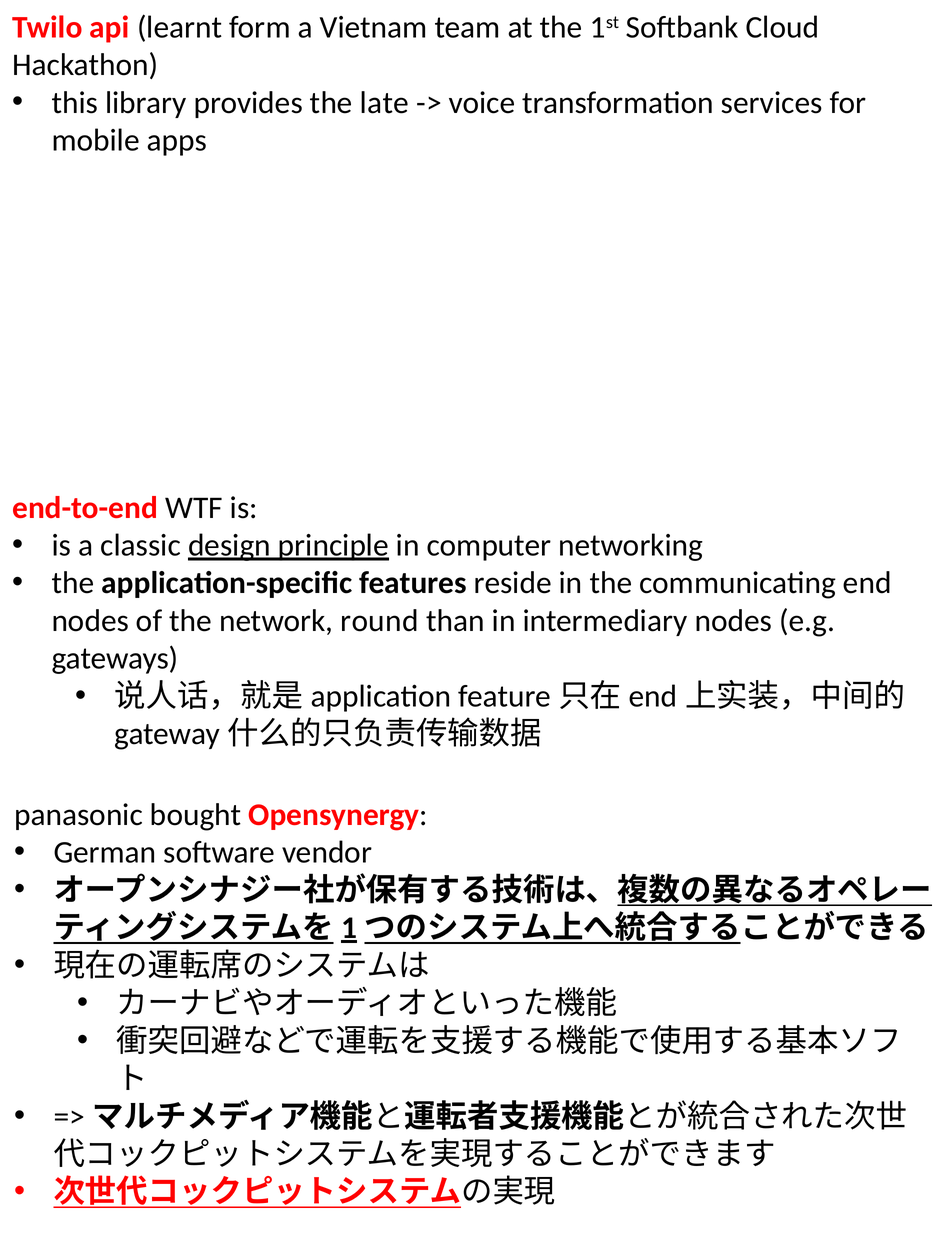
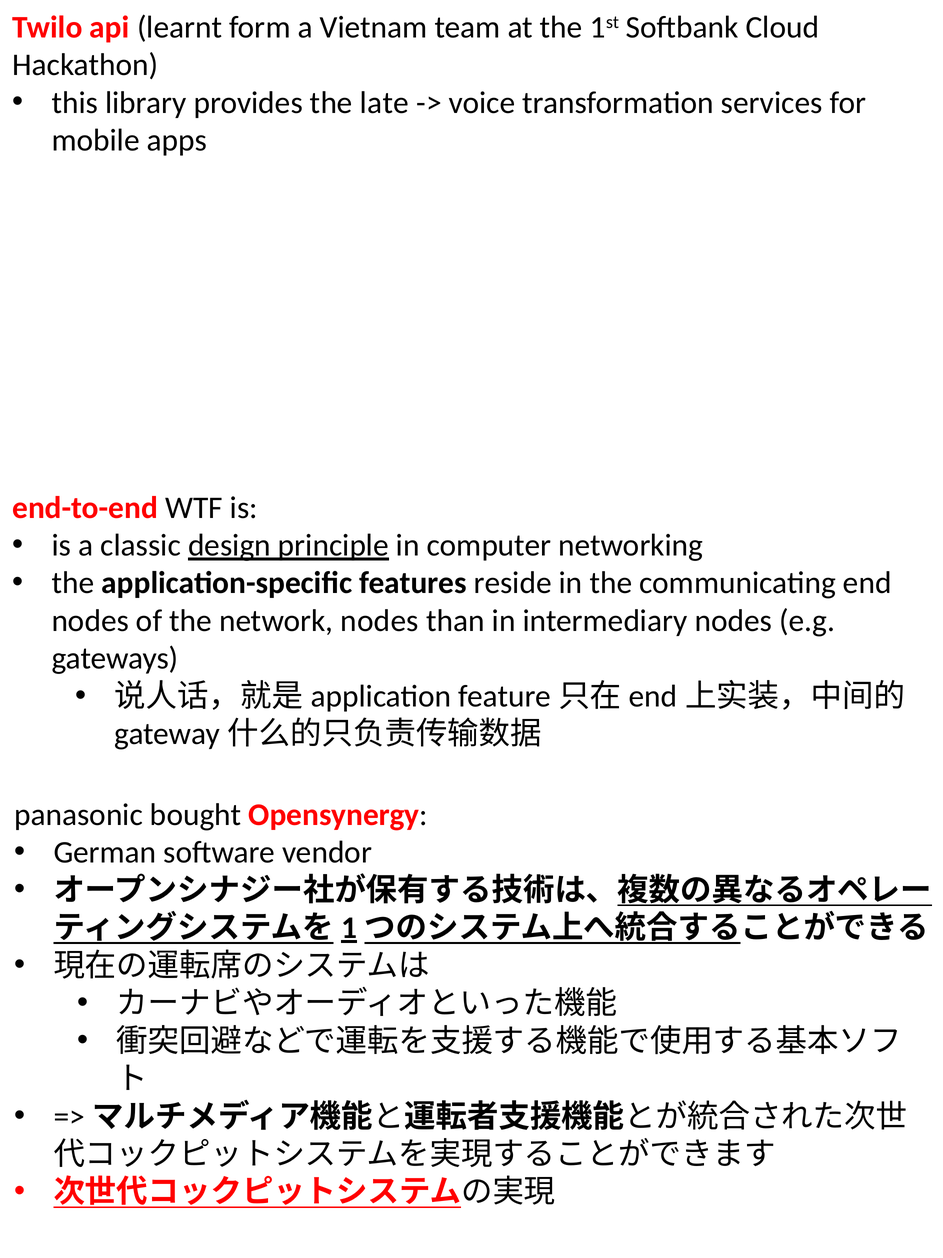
network round: round -> nodes
